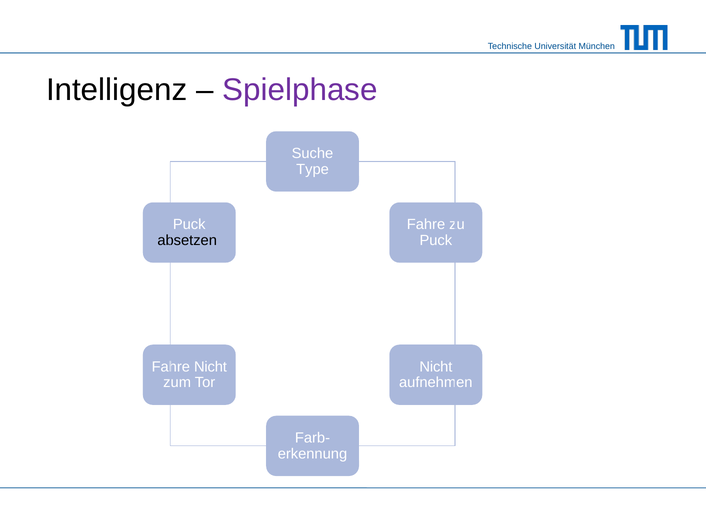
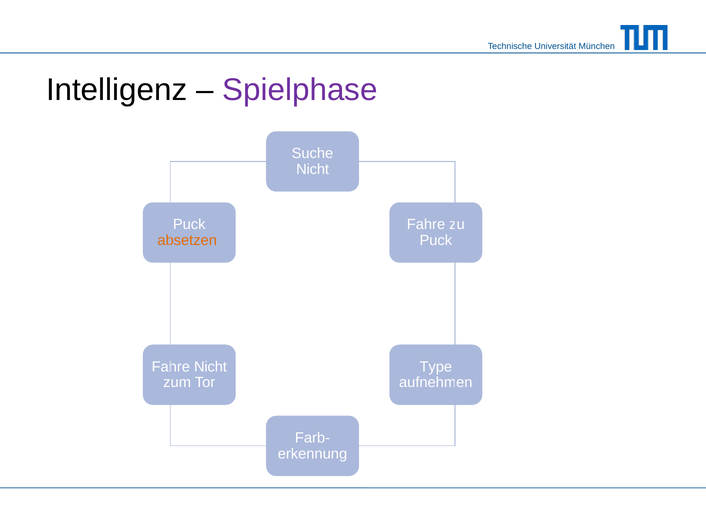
Type at (313, 169): Type -> Nicht
absetzen colour: black -> orange
Nicht at (436, 367): Nicht -> Type
